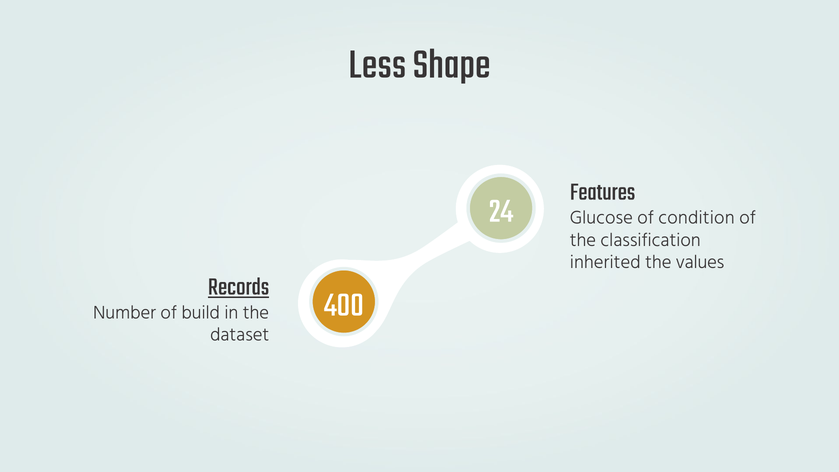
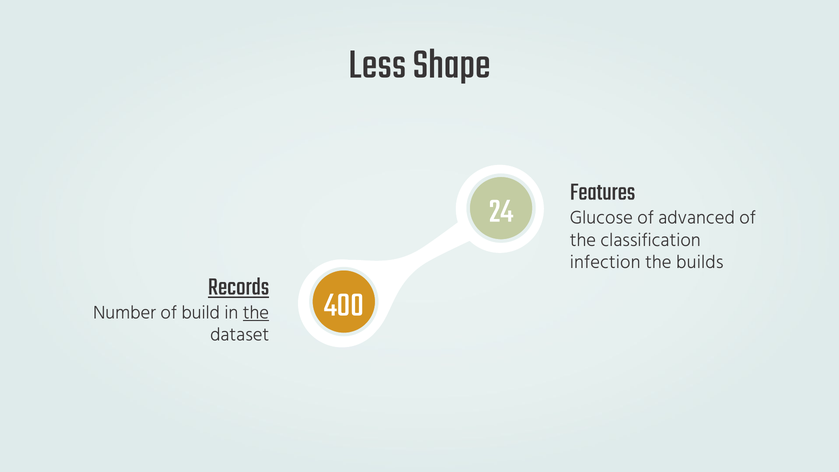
condition: condition -> advanced
inherited: inherited -> infection
values: values -> builds
the at (256, 312) underline: none -> present
